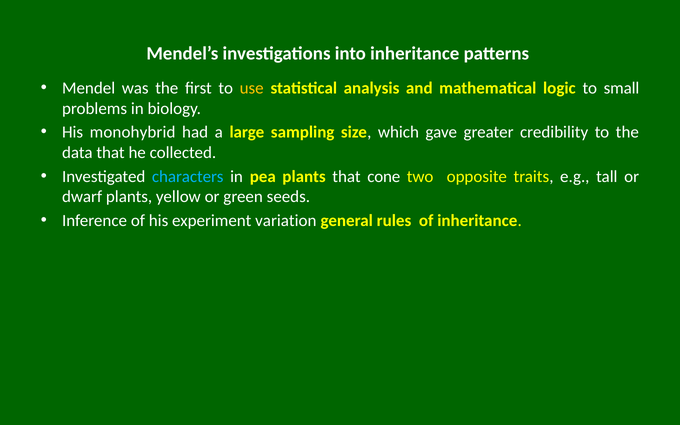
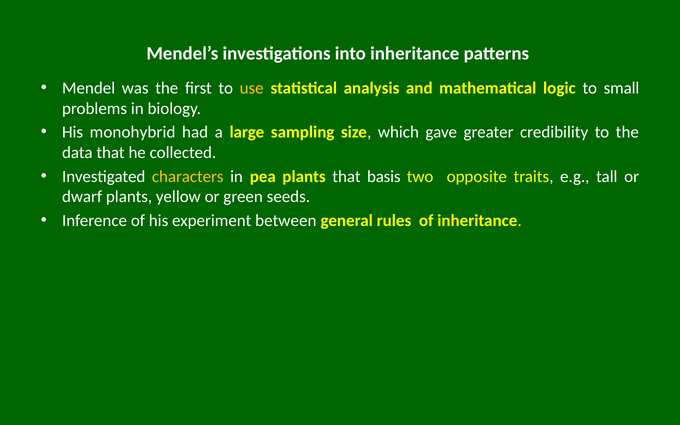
characters colour: light blue -> yellow
cone: cone -> basis
variation: variation -> between
